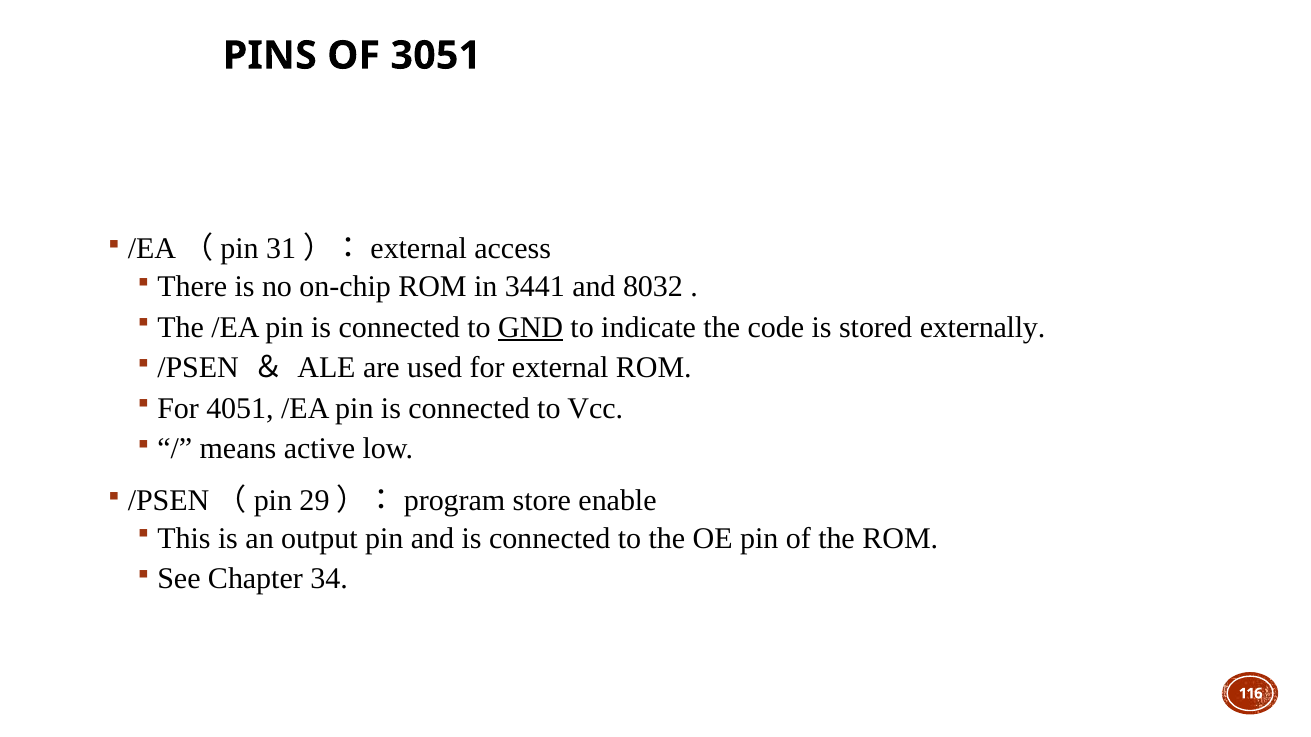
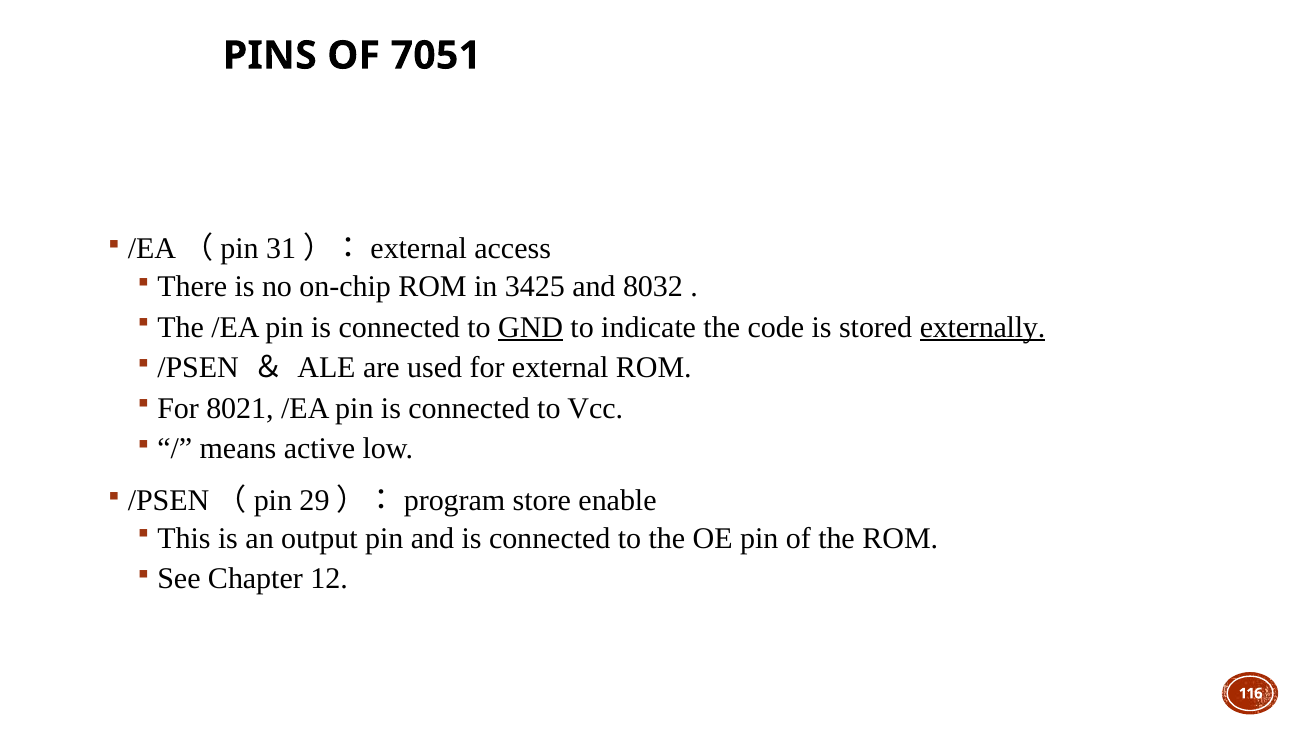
3051: 3051 -> 7051
3441: 3441 -> 3425
externally underline: none -> present
4051: 4051 -> 8021
34: 34 -> 12
